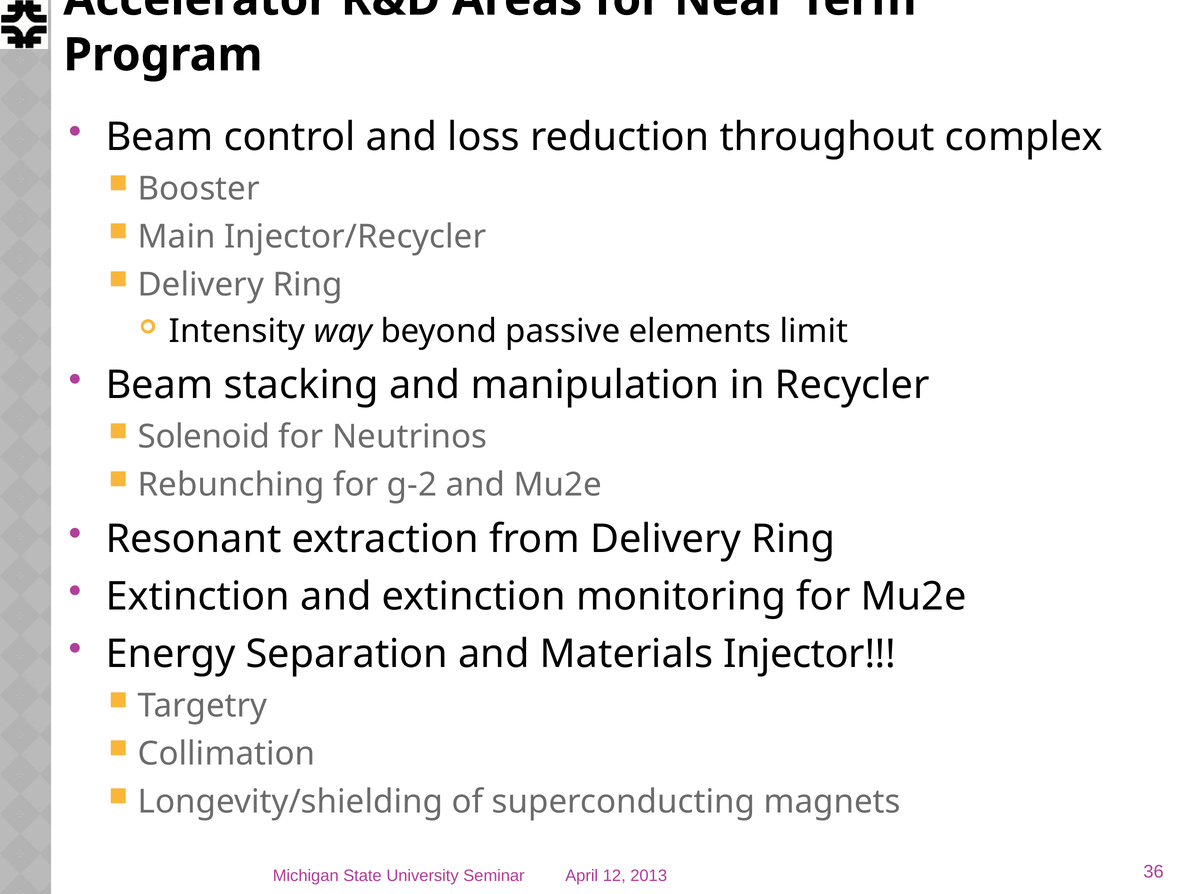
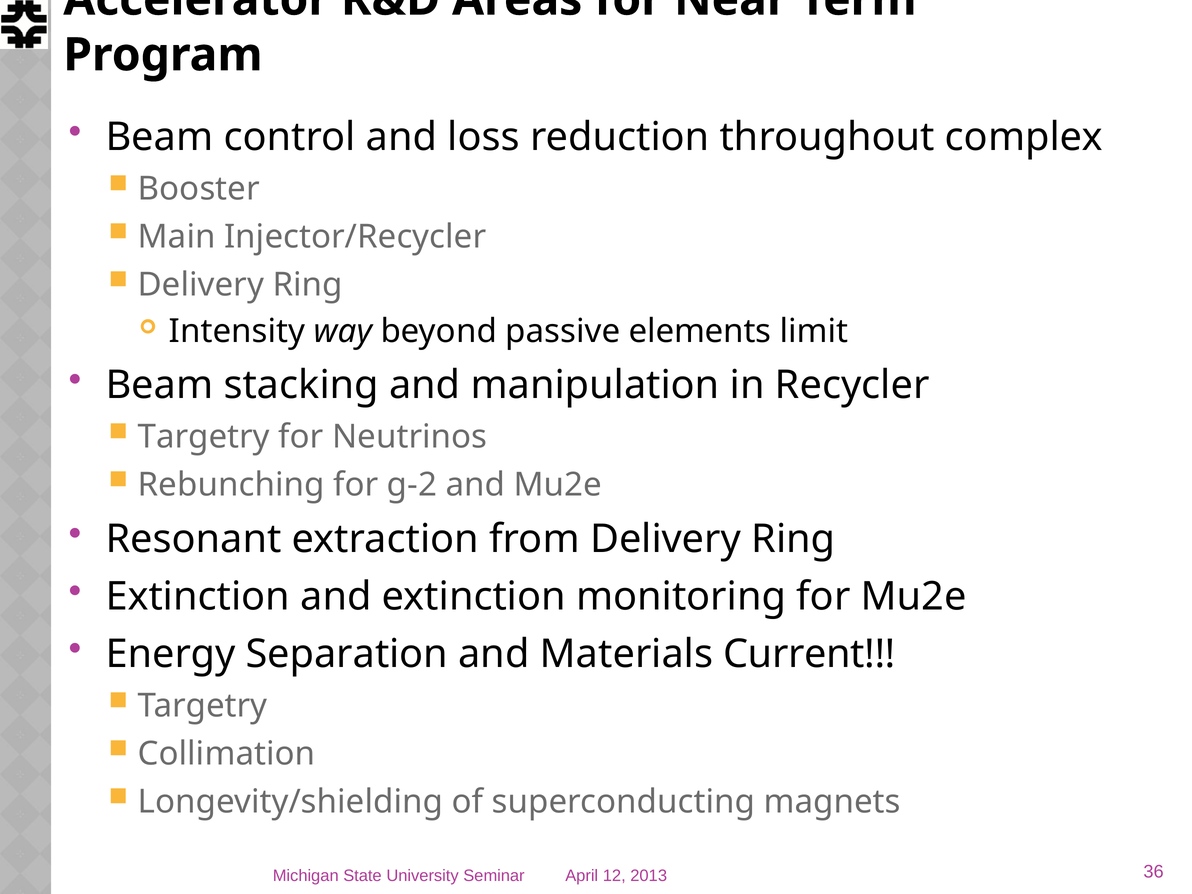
Solenoid at (204, 437): Solenoid -> Targetry
Injector: Injector -> Current
